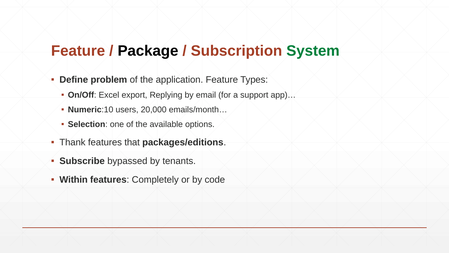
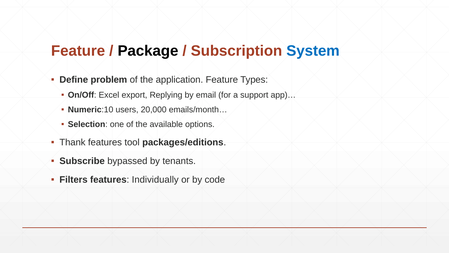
System colour: green -> blue
that: that -> tool
Within: Within -> Filters
Completely: Completely -> Individually
